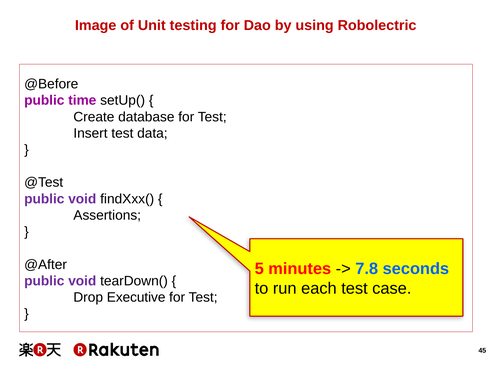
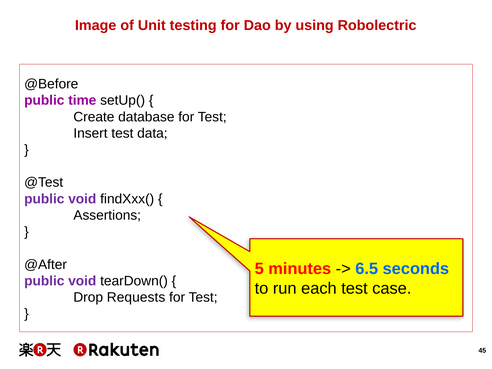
7.8: 7.8 -> 6.5
Executive: Executive -> Requests
